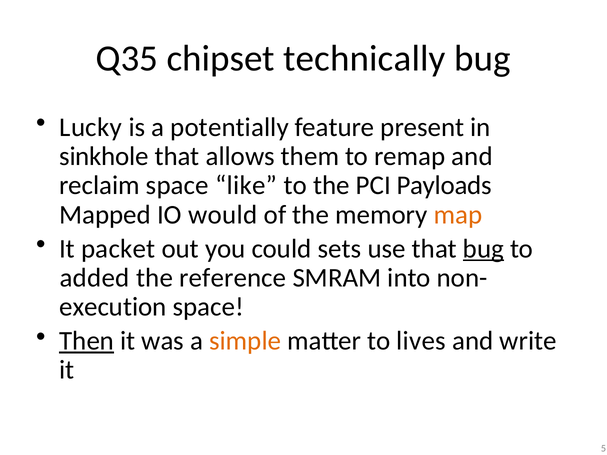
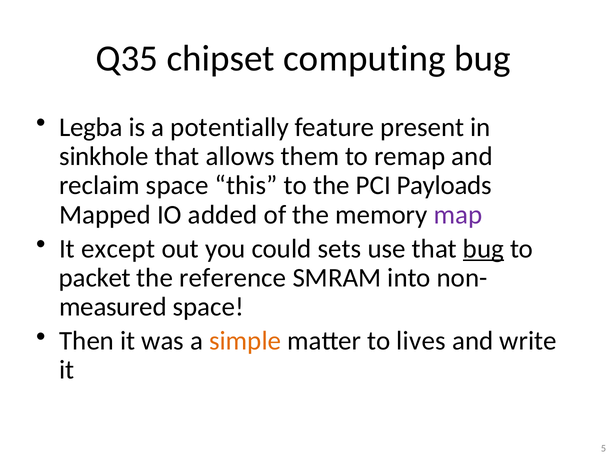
technically: technically -> computing
Lucky: Lucky -> Legba
like: like -> this
would: would -> added
map colour: orange -> purple
packet: packet -> except
added: added -> packet
execution: execution -> measured
Then underline: present -> none
